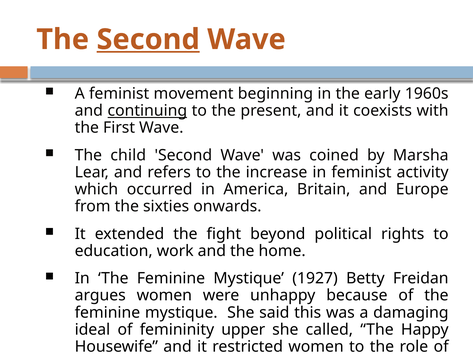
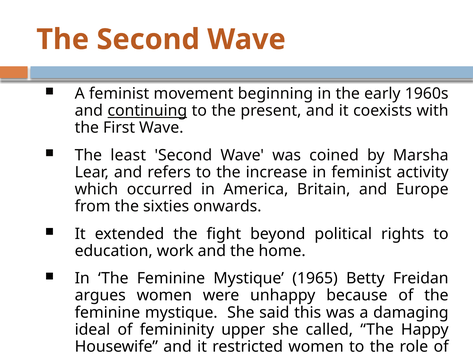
Second at (148, 39) underline: present -> none
child: child -> least
1927: 1927 -> 1965
